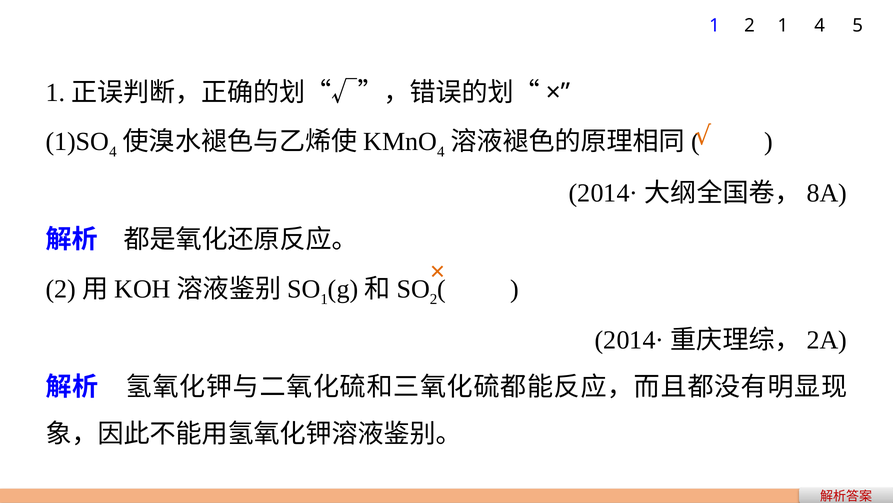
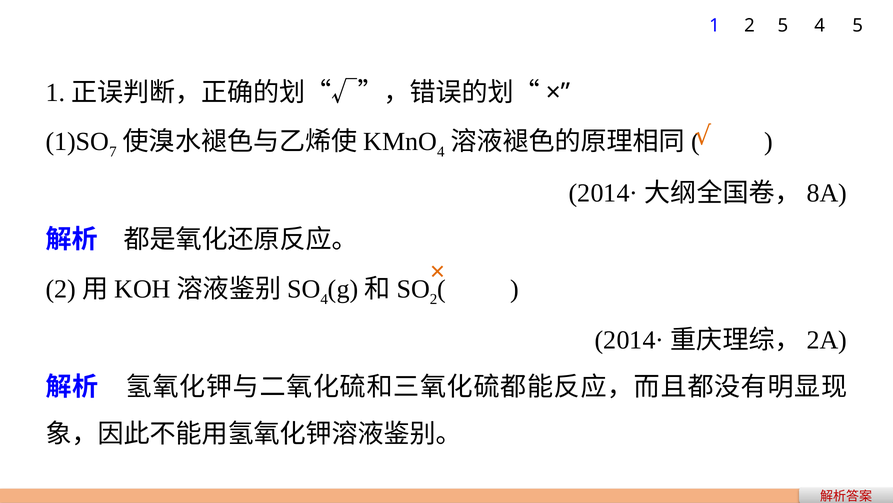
2 1: 1 -> 5
4 at (113, 152): 4 -> 7
1 at (324, 299): 1 -> 4
